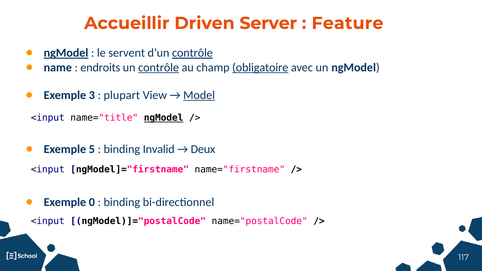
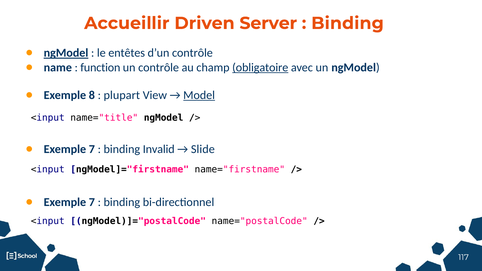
Feature at (347, 23): Feature -> Binding
servent: servent -> entêtes
contrôle at (192, 53) underline: present -> none
endroits: endroits -> function
contrôle at (159, 67) underline: present -> none
3: 3 -> 8
ngModel at (164, 118) underline: present -> none
5 at (92, 149): 5 -> 7
Deux: Deux -> Slide
0 at (92, 202): 0 -> 7
